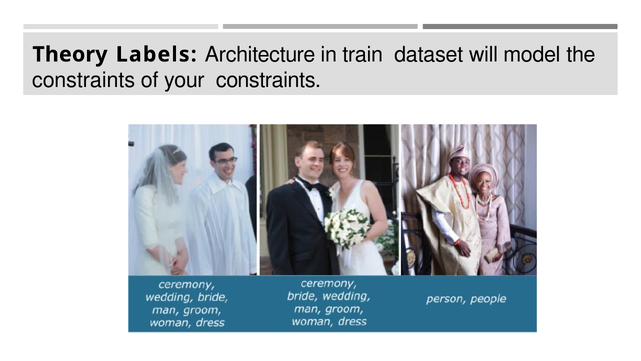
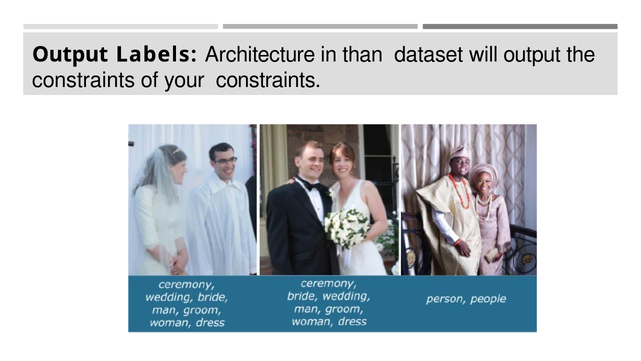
Theory at (70, 54): Theory -> Output
train: train -> than
will model: model -> output
